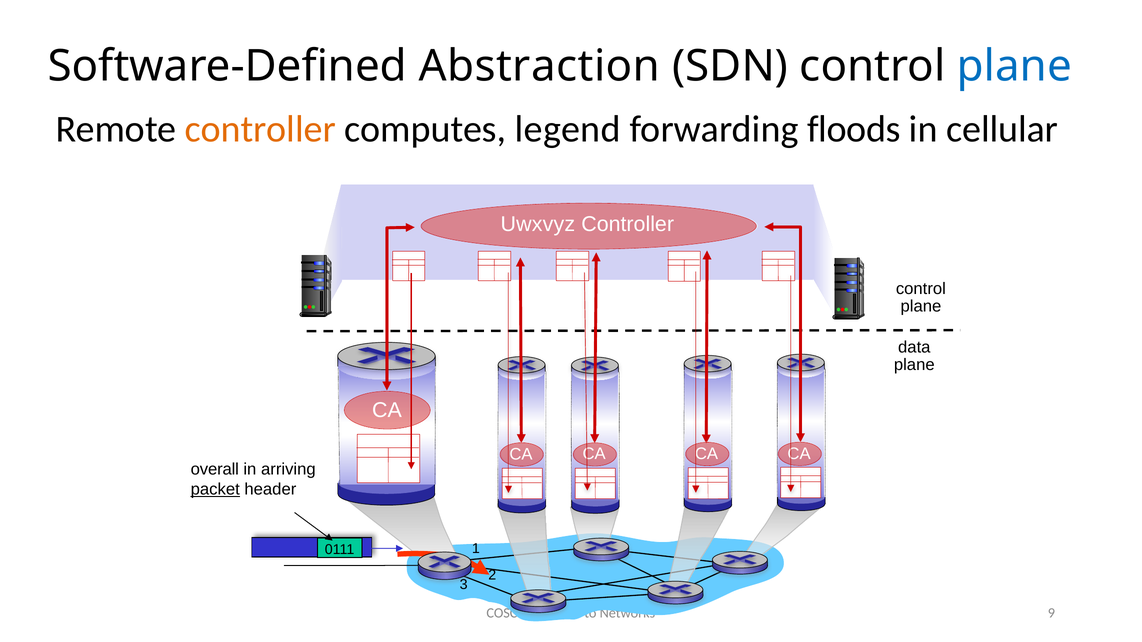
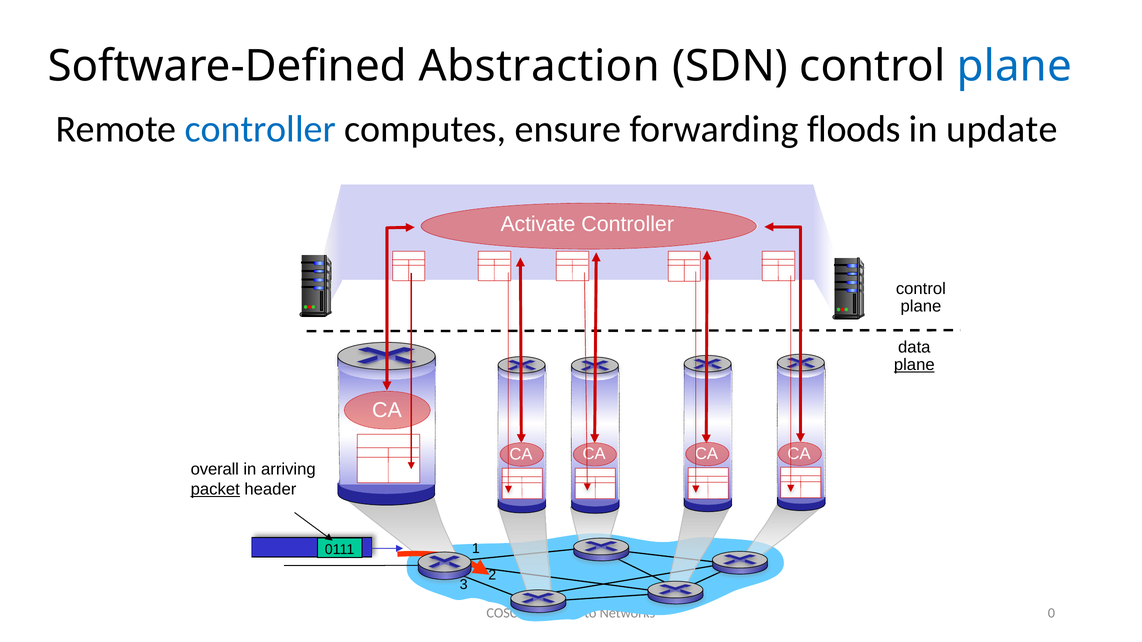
controller at (260, 129) colour: orange -> blue
legend: legend -> ensure
cellular: cellular -> update
Uwxvyz: Uwxvyz -> Activate
plane at (914, 365) underline: none -> present
9: 9 -> 0
